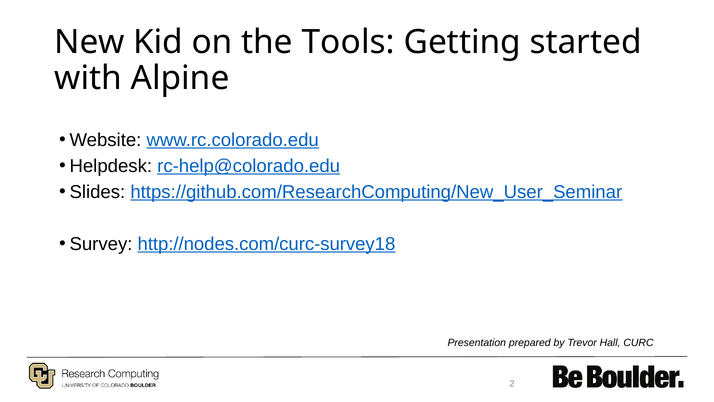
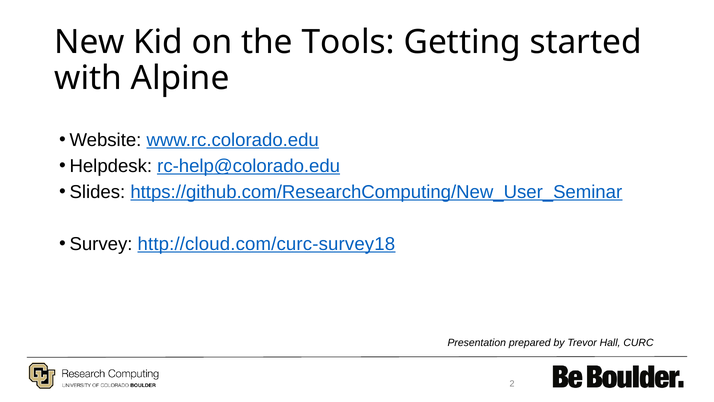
http://nodes.com/curc-survey18: http://nodes.com/curc-survey18 -> http://cloud.com/curc-survey18
